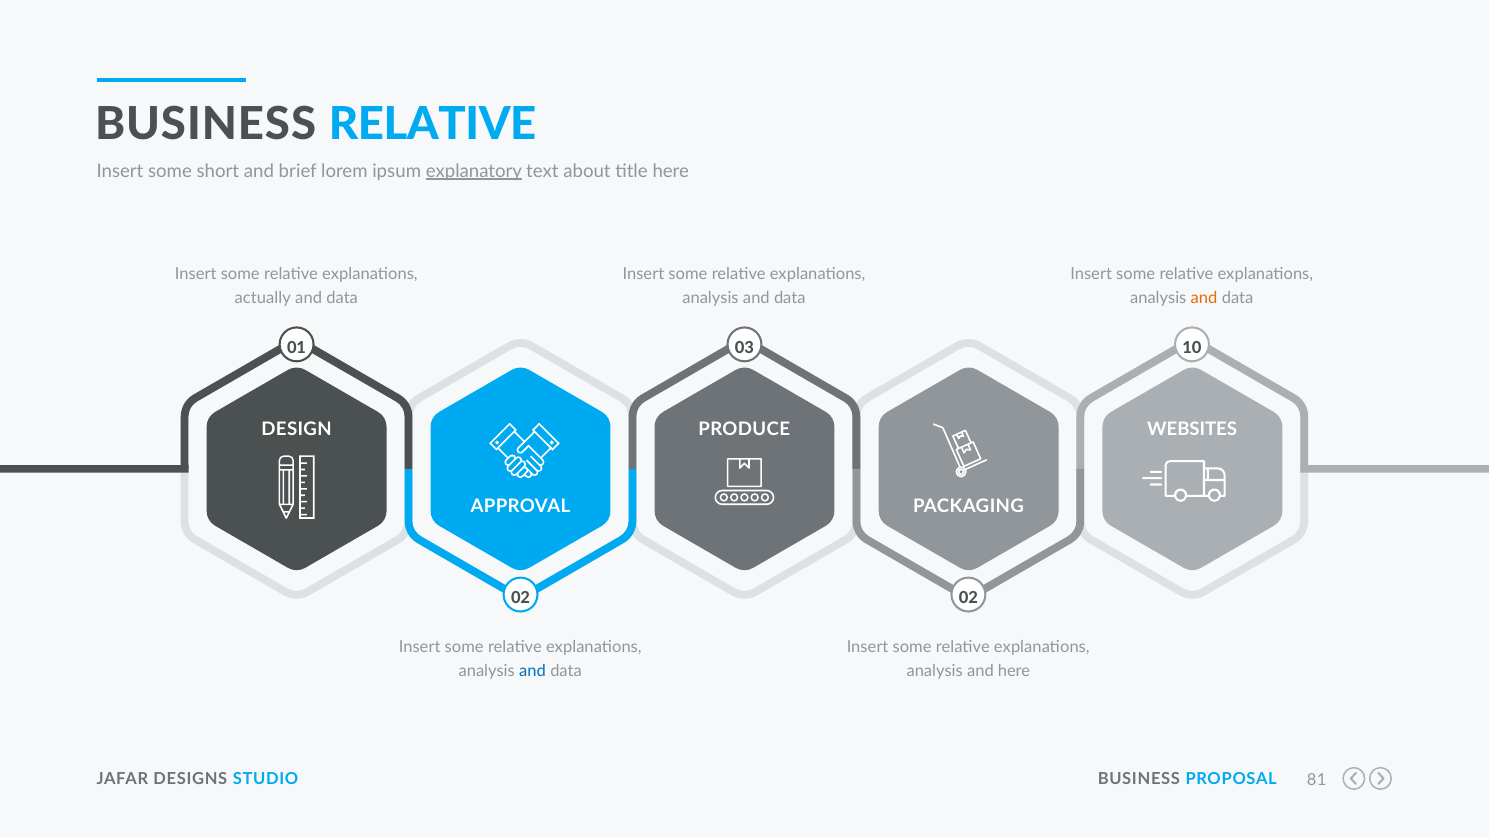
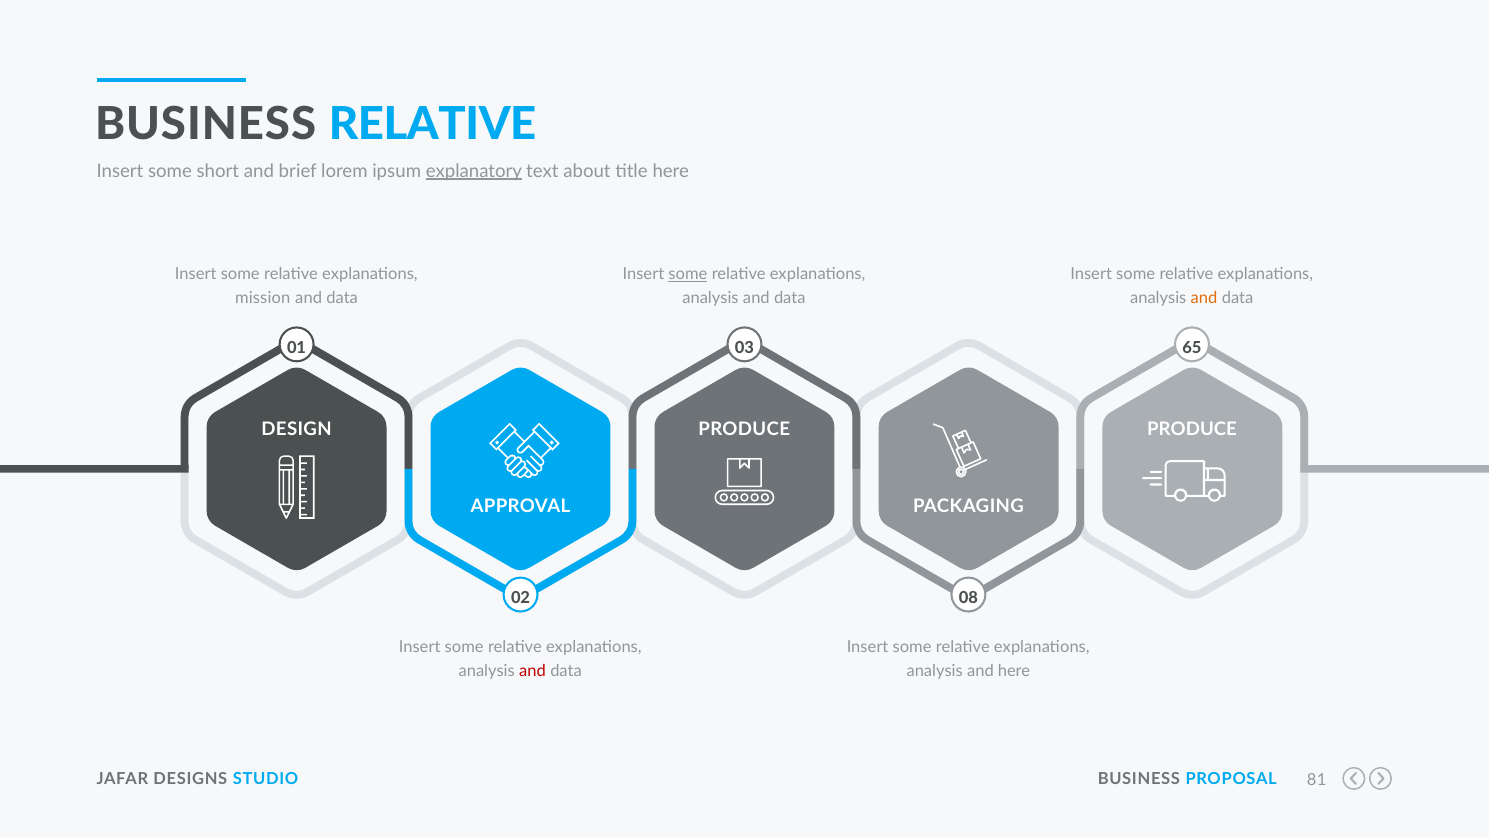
some at (688, 274) underline: none -> present
actually: actually -> mission
10: 10 -> 65
PRODUCE WEBSITES: WEBSITES -> PRODUCE
02 02: 02 -> 08
and at (533, 671) colour: blue -> red
